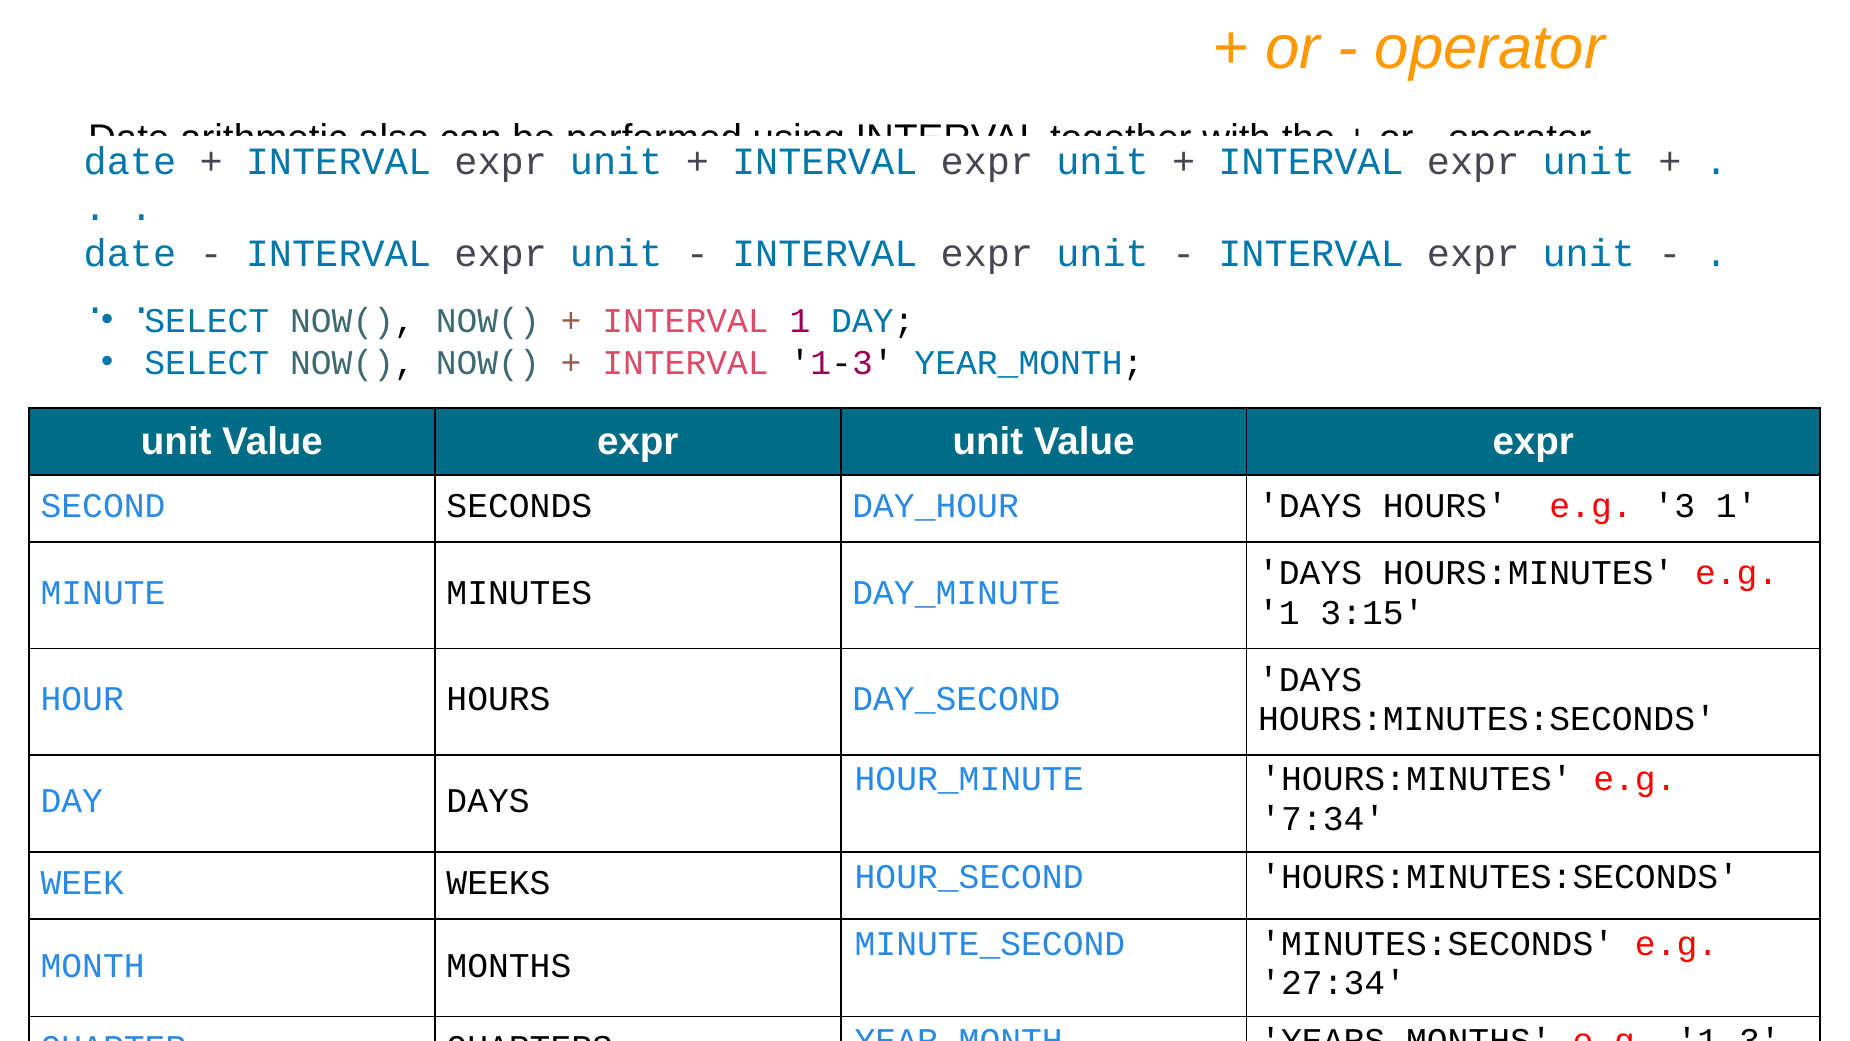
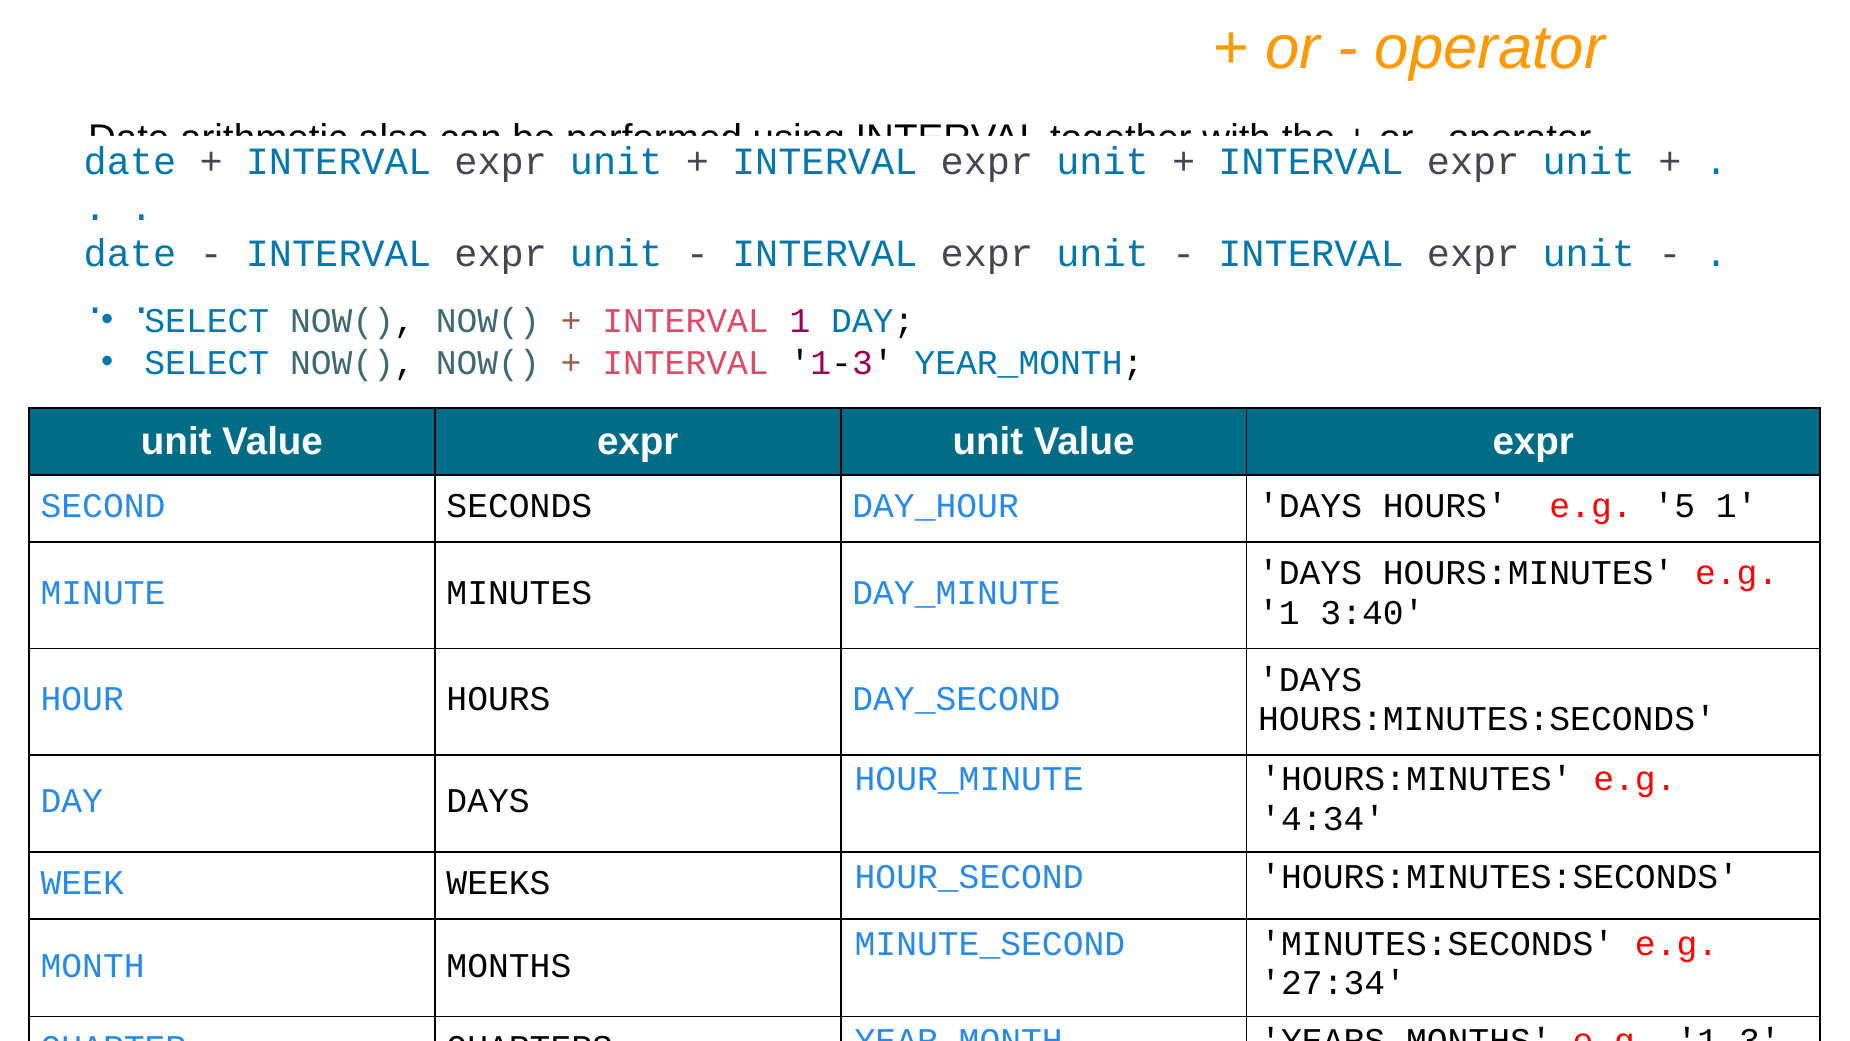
3: 3 -> 5
3:15: 3:15 -> 3:40
7:34: 7:34 -> 4:34
